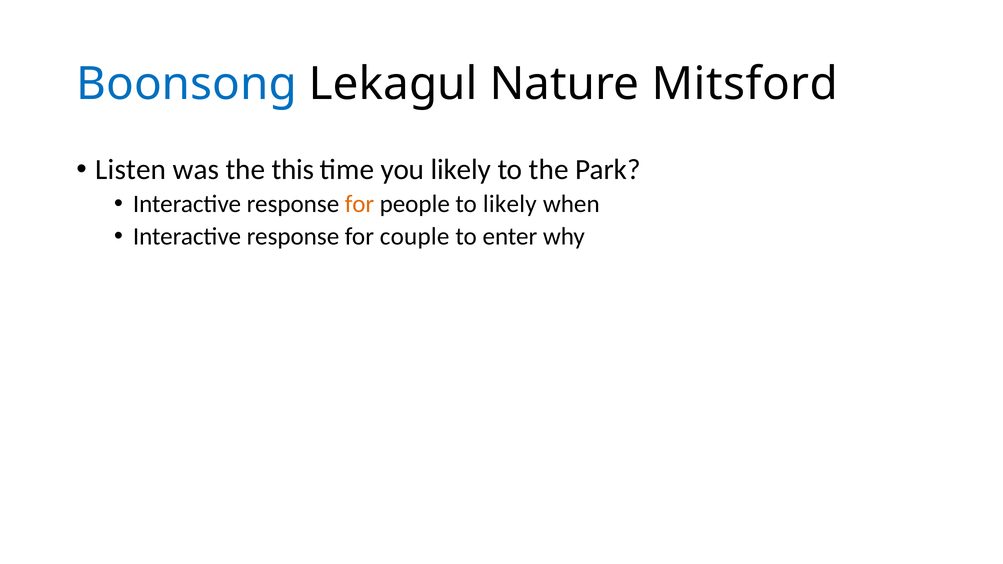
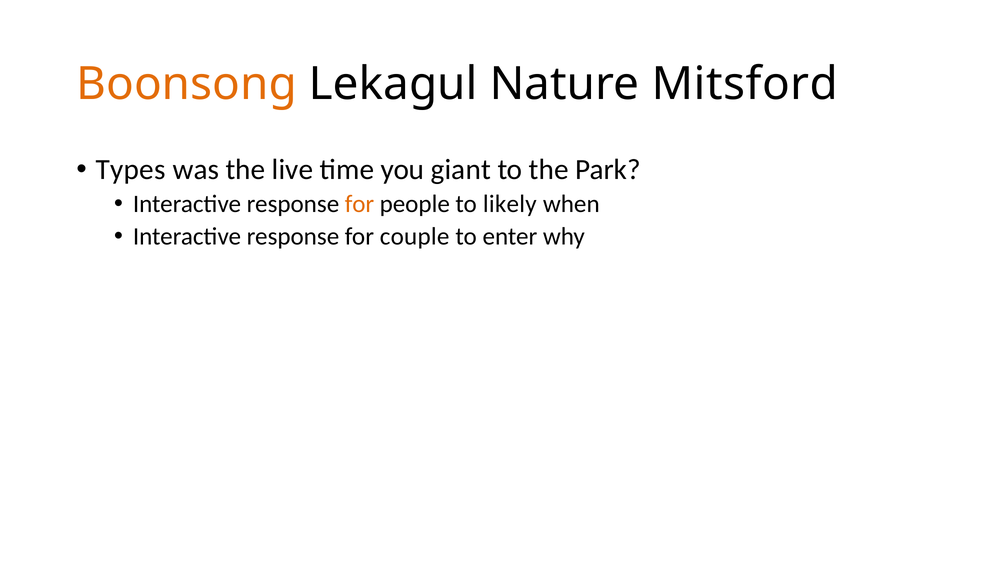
Boonsong colour: blue -> orange
Listen: Listen -> Types
this: this -> live
you likely: likely -> giant
